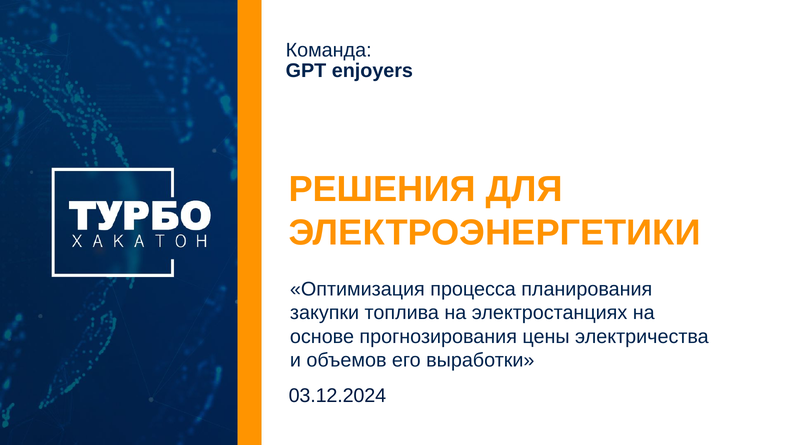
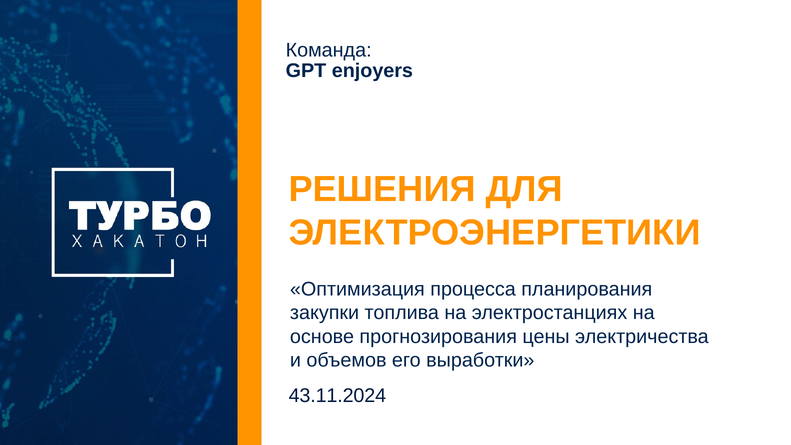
03.12.2024: 03.12.2024 -> 43.11.2024
